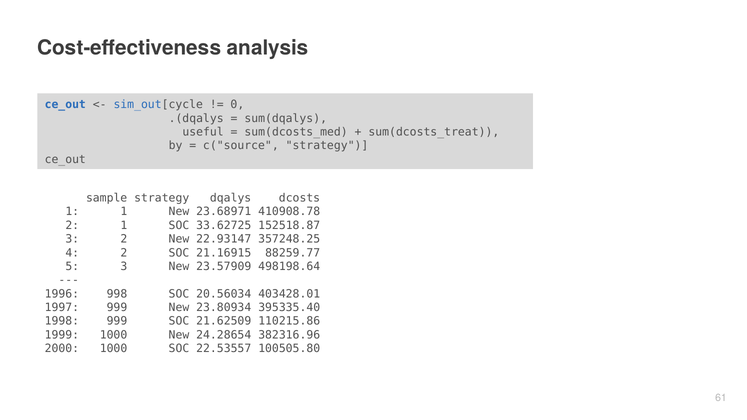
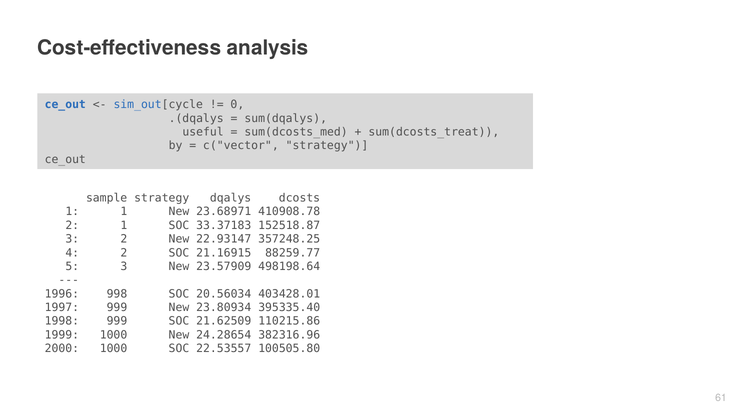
c("source: c("source -> c("vector
33.62725: 33.62725 -> 33.37183
